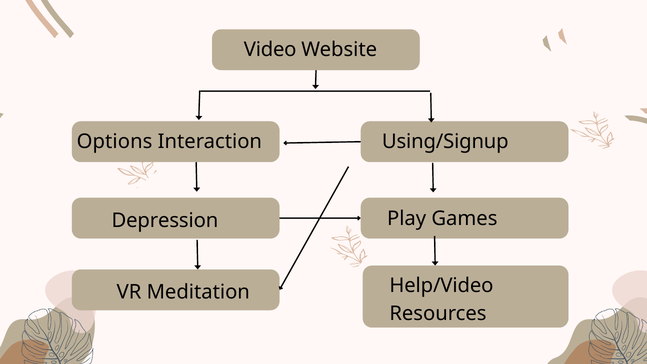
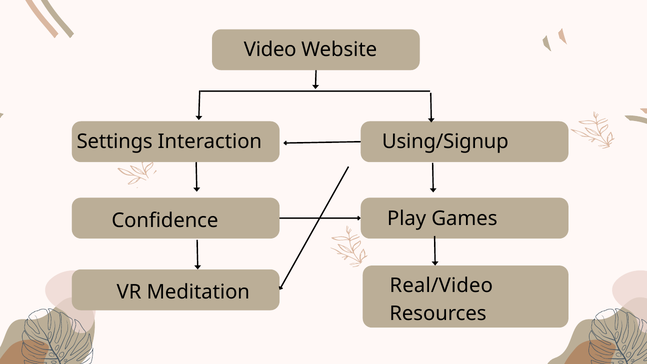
Options: Options -> Settings
Depression: Depression -> Confidence
Help/Video: Help/Video -> Real/Video
